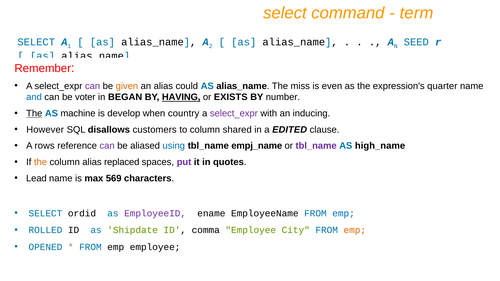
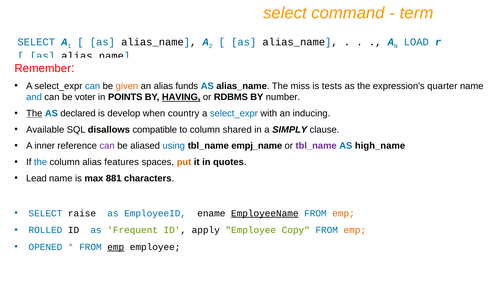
SEED: SEED -> LOAD
can at (93, 86) colour: purple -> blue
could: could -> funds
even: even -> tests
BEGAN: BEGAN -> POINTS
EXISTS: EXISTS -> RDBMS
machine: machine -> declared
select_expr at (234, 114) colour: purple -> blue
However: However -> Available
customers: customers -> compatible
EDITED: EDITED -> SIMPLY
rows: rows -> inner
the at (41, 162) colour: orange -> blue
replaced: replaced -> features
put colour: purple -> orange
569: 569 -> 881
ordid: ordid -> raise
EmployeeID colour: purple -> blue
EmployeeName underline: none -> present
emp at (344, 213) colour: blue -> orange
Shipdate: Shipdate -> Frequent
comma: comma -> apply
City: City -> Copy
emp at (116, 247) underline: none -> present
